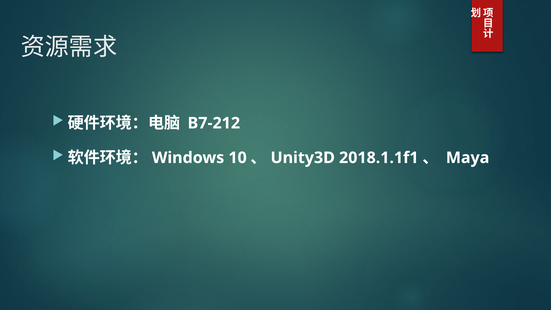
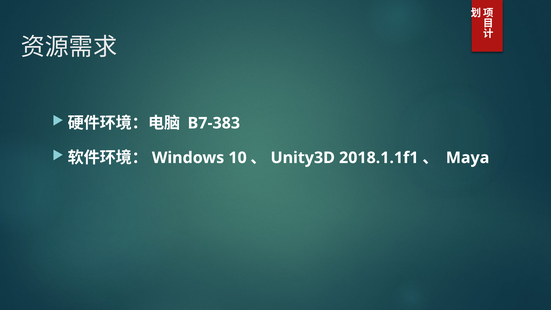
B7-212: B7-212 -> B7-383
